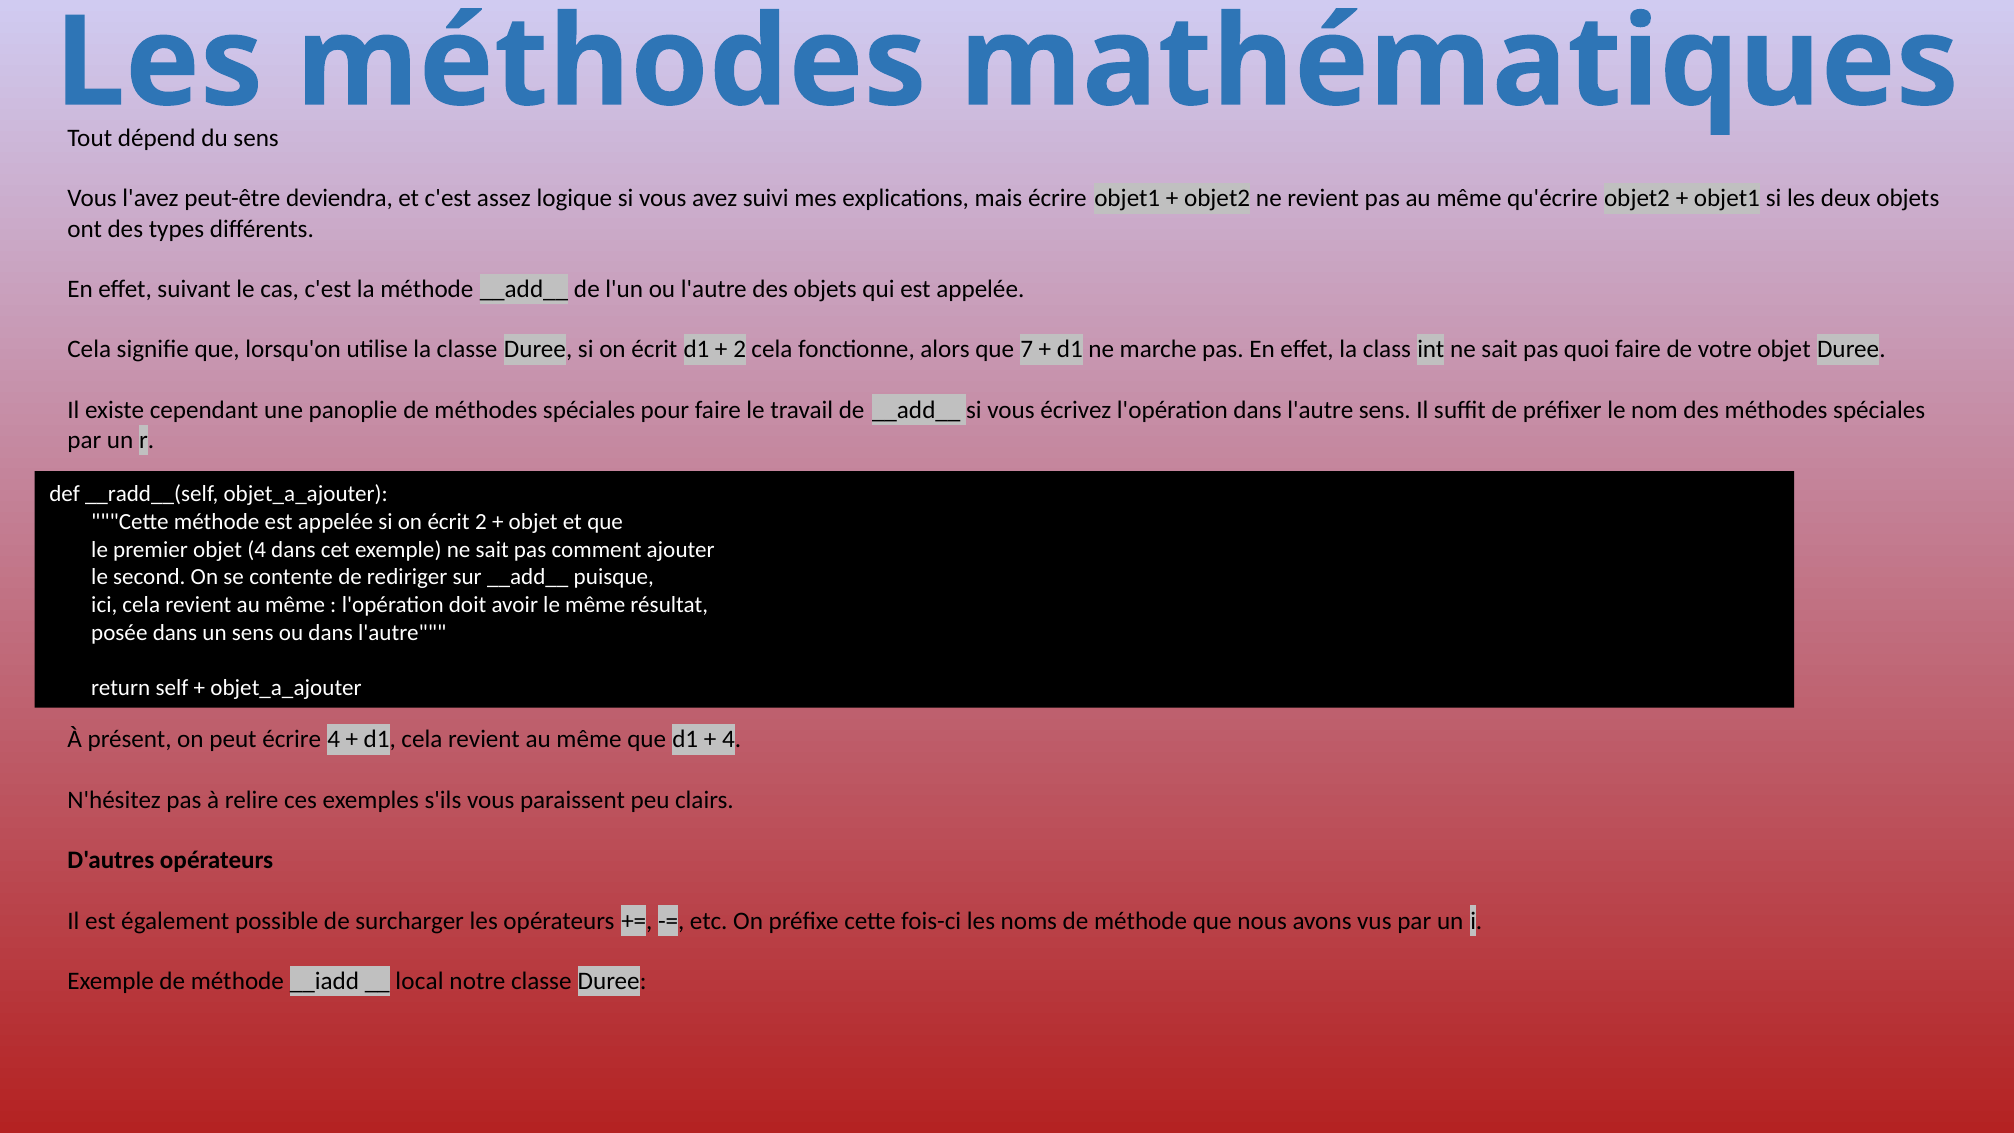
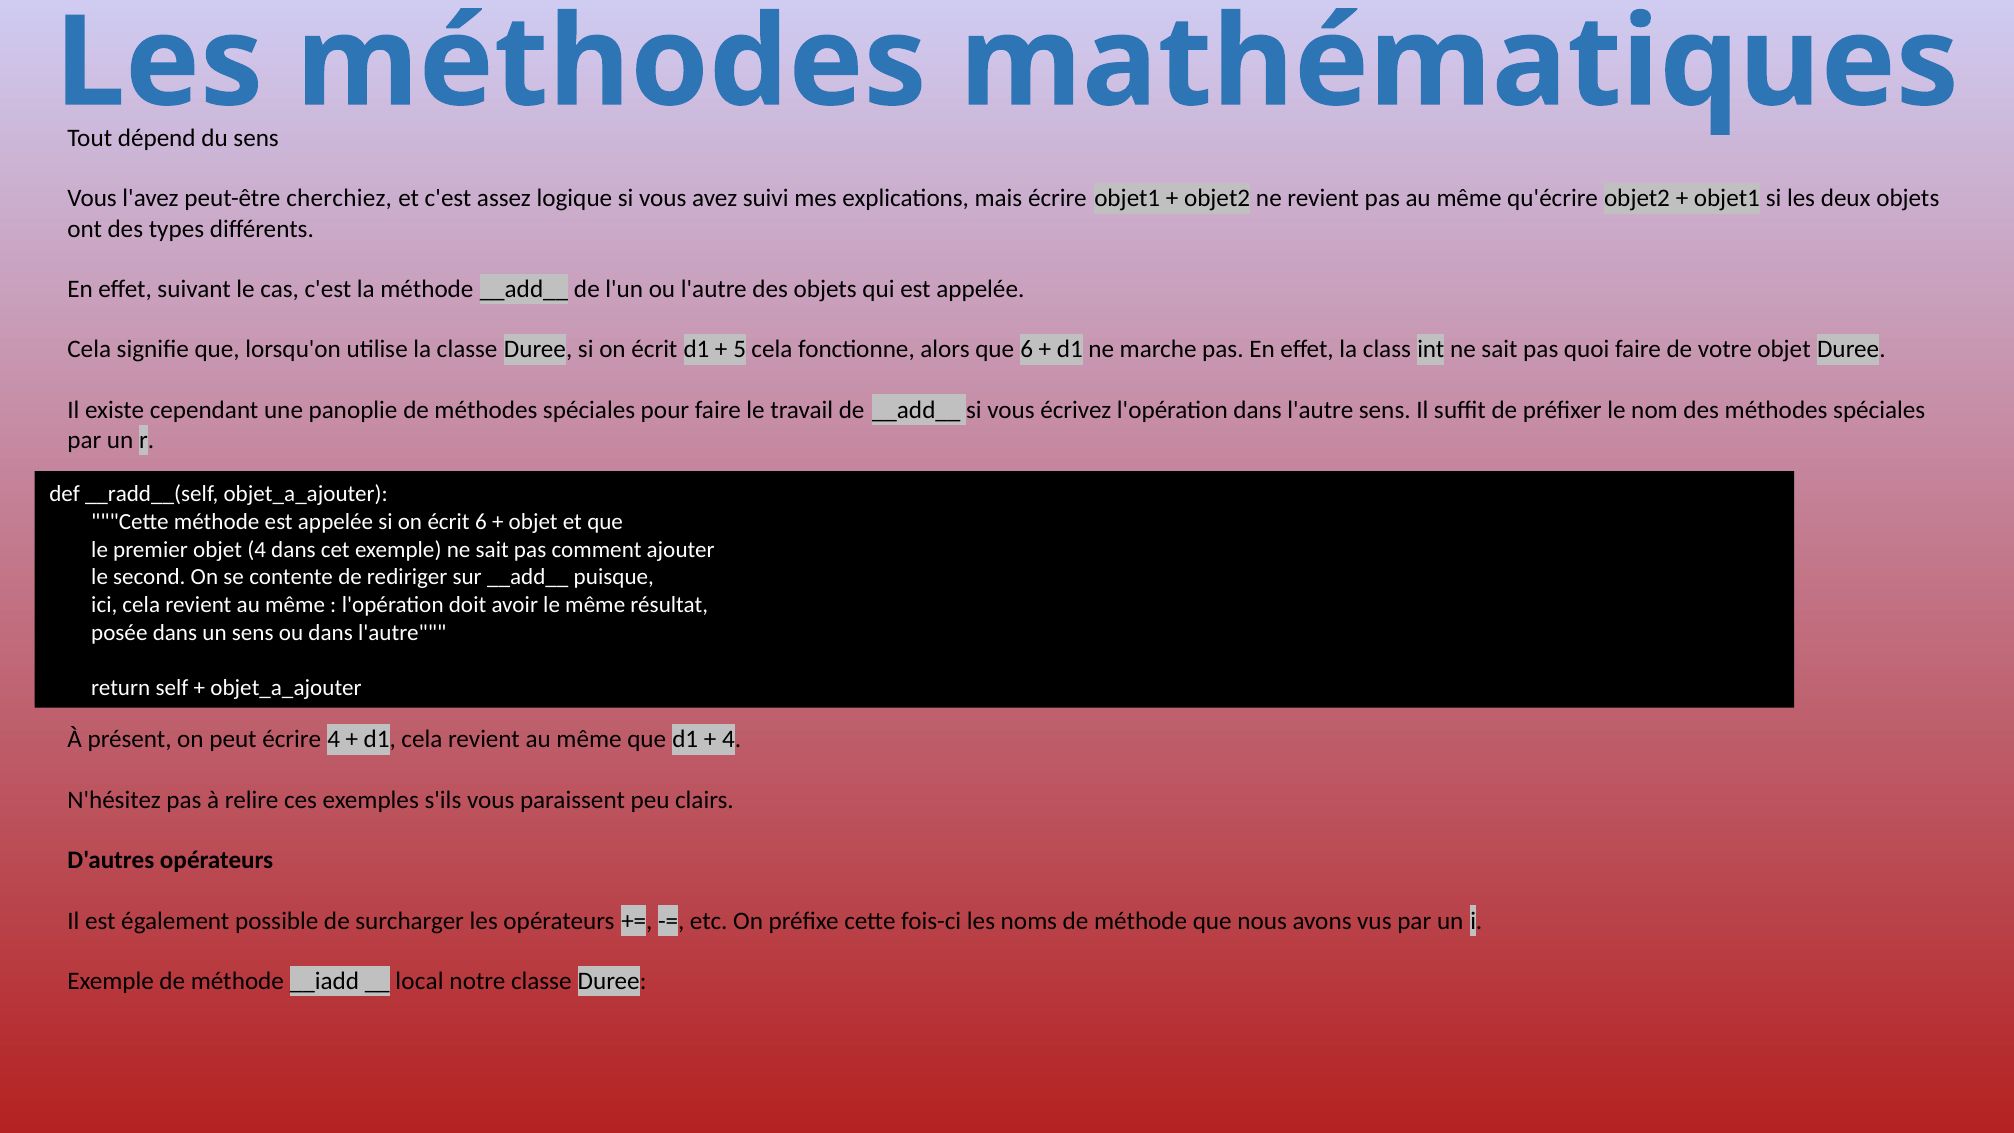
deviendra: deviendra -> cherchiez
2 at (740, 350): 2 -> 5
que 7: 7 -> 6
écrit 2: 2 -> 6
